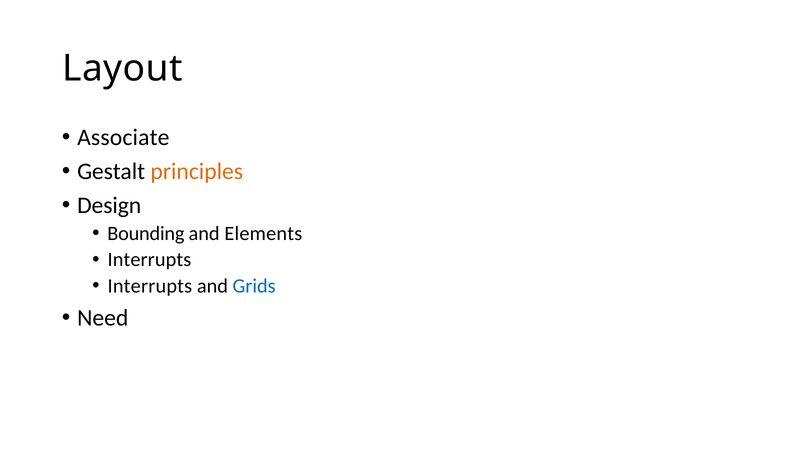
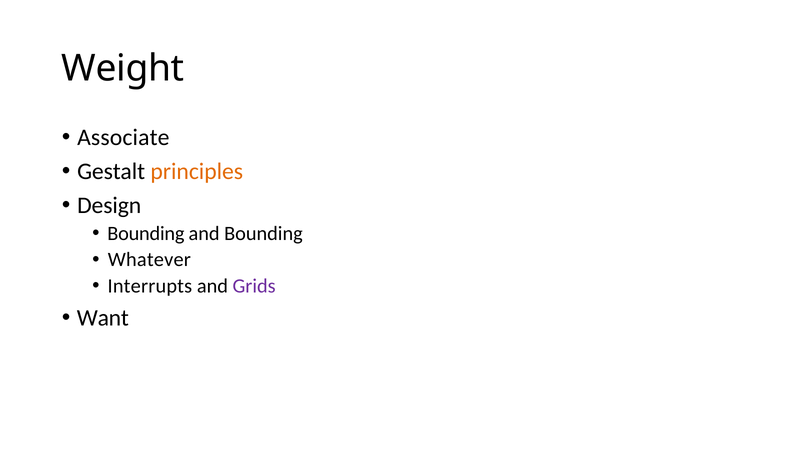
Layout: Layout -> Weight
and Elements: Elements -> Bounding
Interrupts at (149, 260): Interrupts -> Whatever
Grids colour: blue -> purple
Need: Need -> Want
